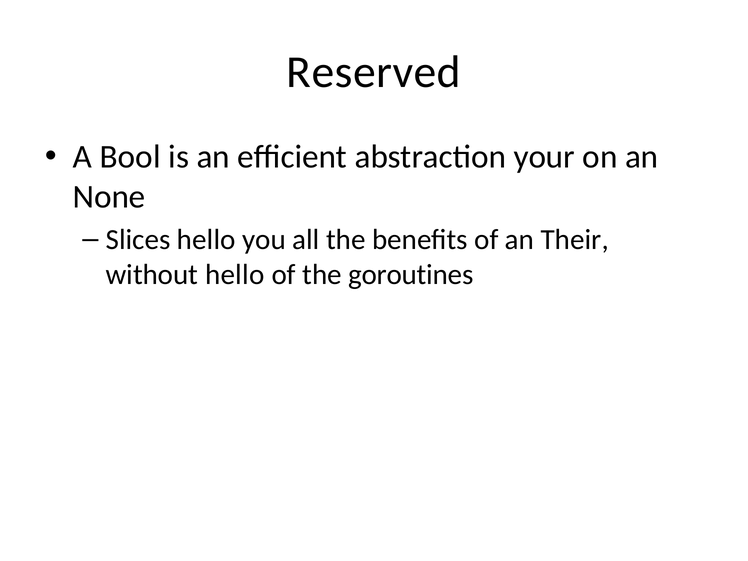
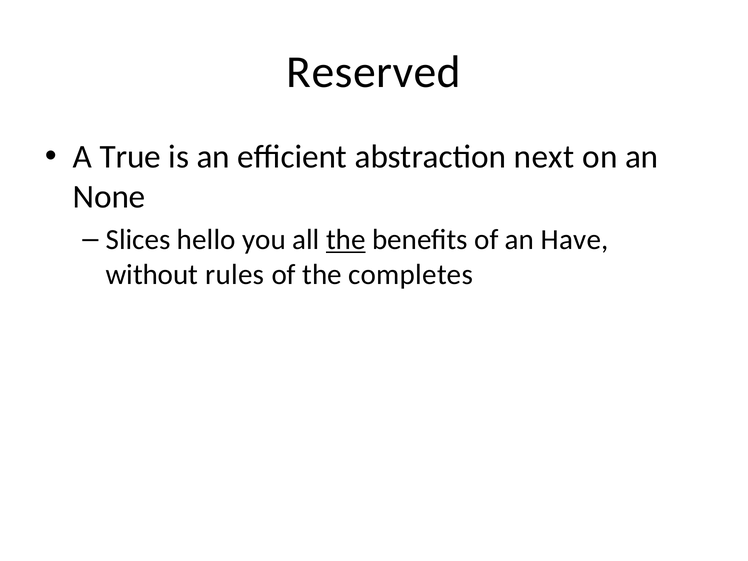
Bool: Bool -> True
your: your -> next
the at (346, 240) underline: none -> present
Their: Their -> Have
without hello: hello -> rules
goroutines: goroutines -> completes
